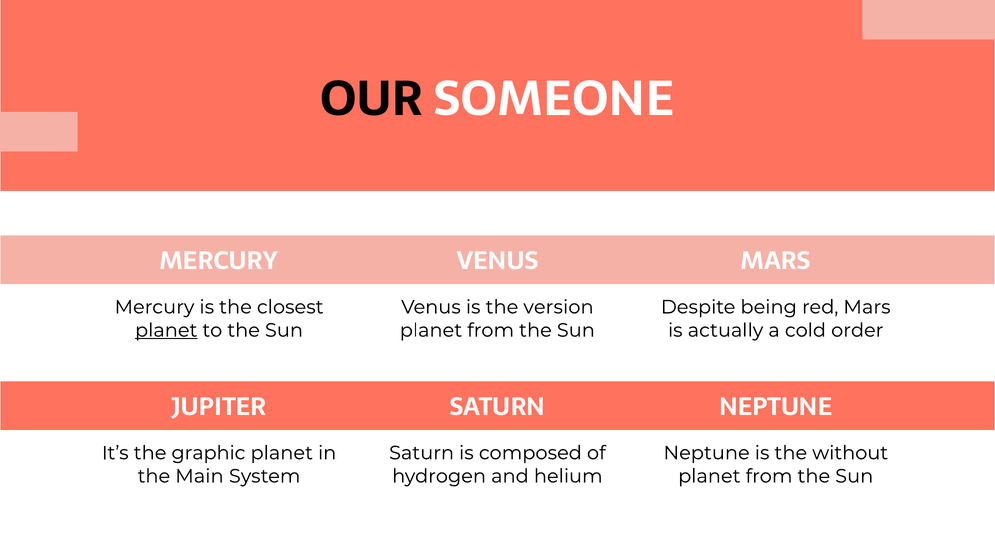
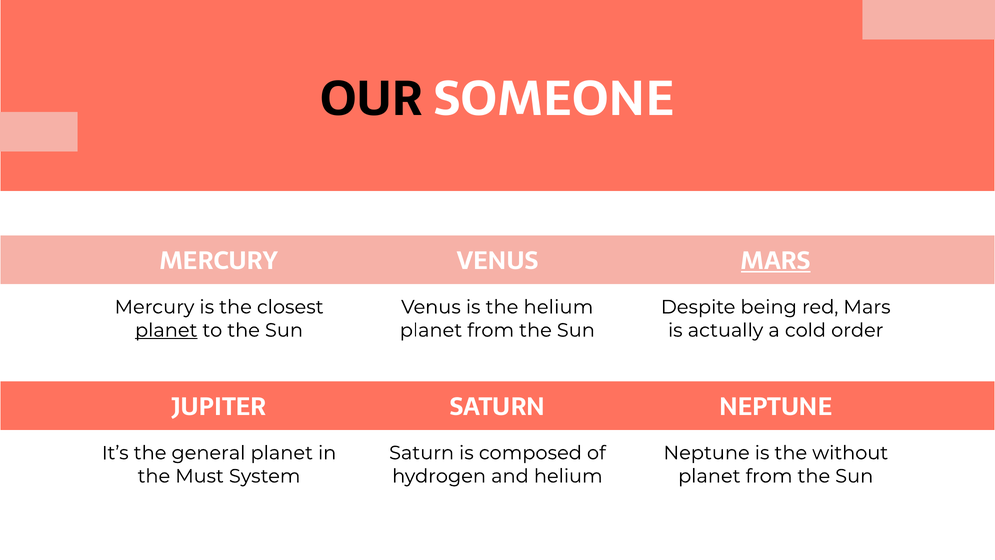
MARS at (776, 261) underline: none -> present
the version: version -> helium
graphic: graphic -> general
Main: Main -> Must
